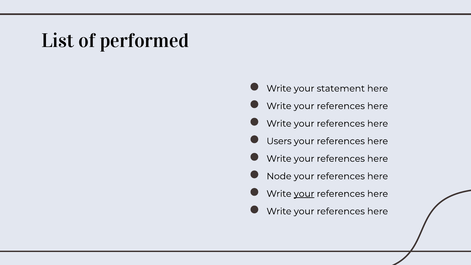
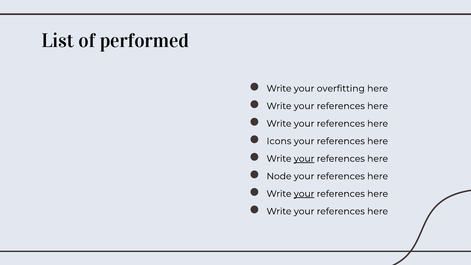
statement: statement -> overfitting
Users: Users -> Icons
your at (304, 159) underline: none -> present
